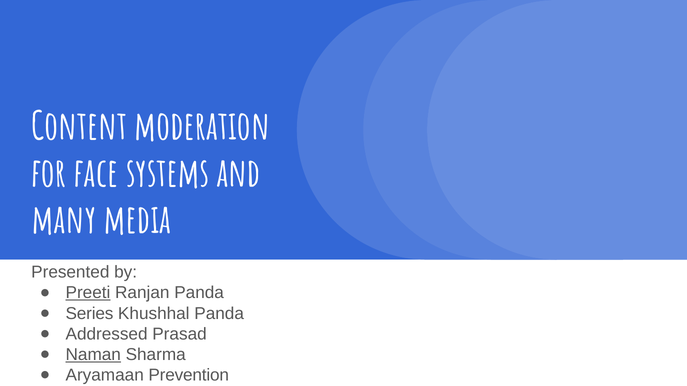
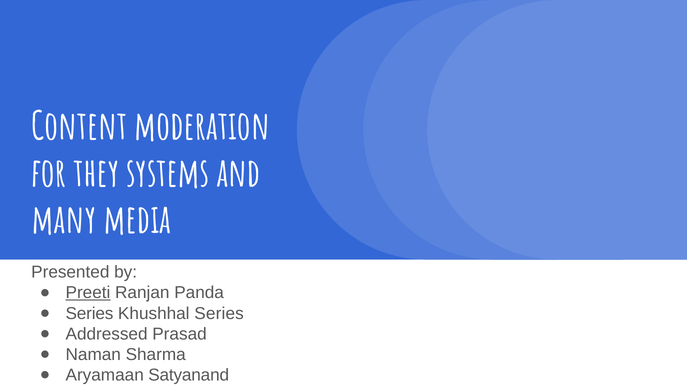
face: face -> they
Khushhal Panda: Panda -> Series
Naman underline: present -> none
Prevention: Prevention -> Satyanand
